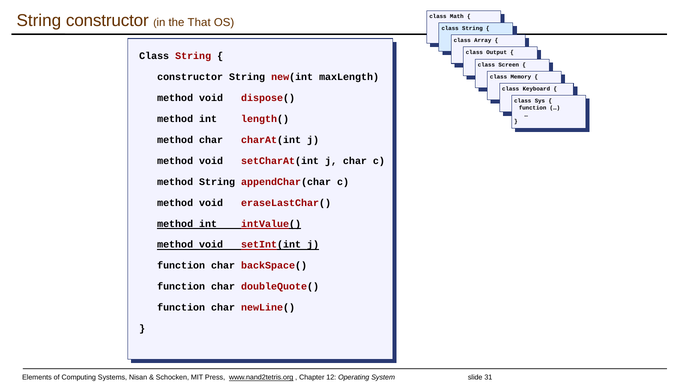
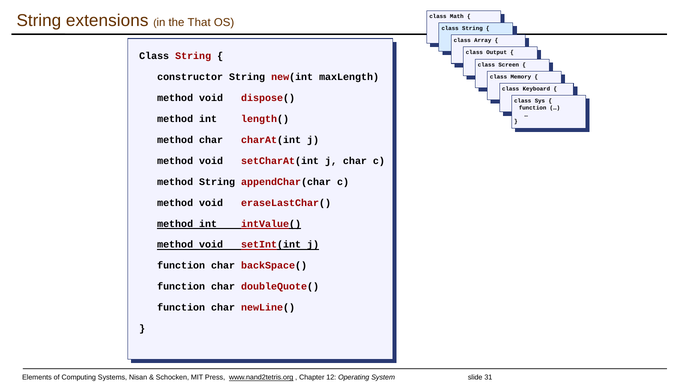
String constructor: constructor -> extensions
